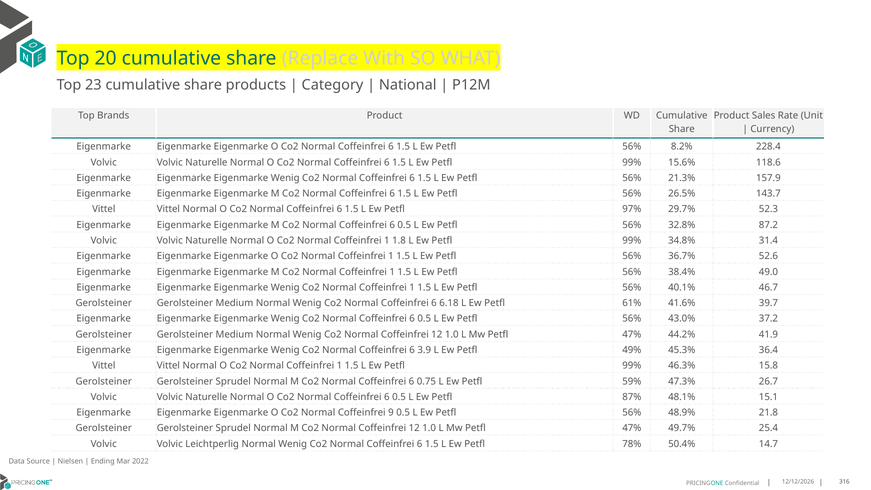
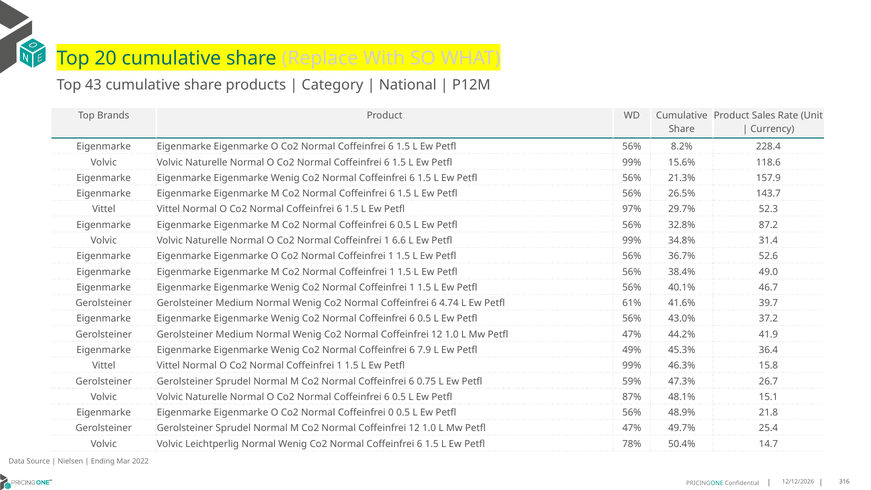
23: 23 -> 43
1.8: 1.8 -> 6.6
6.18: 6.18 -> 4.74
3.9: 3.9 -> 7.9
9: 9 -> 0
